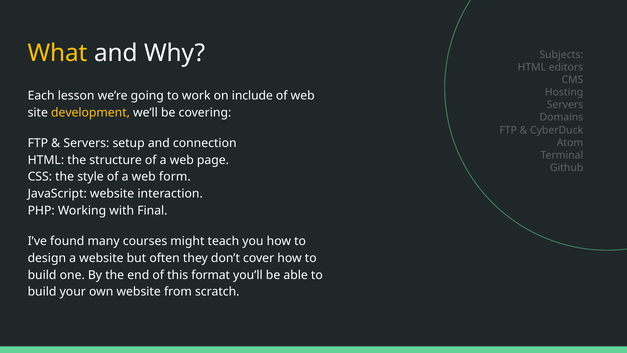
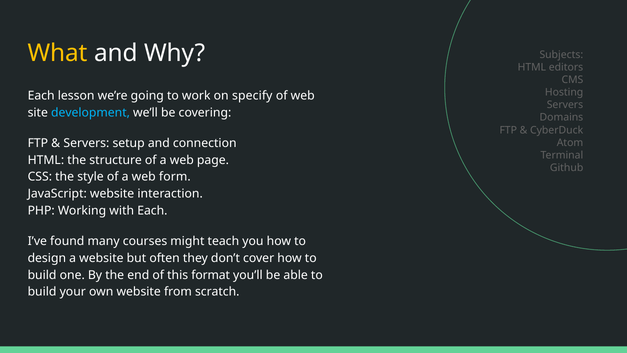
include: include -> specify
development colour: yellow -> light blue
with Final: Final -> Each
